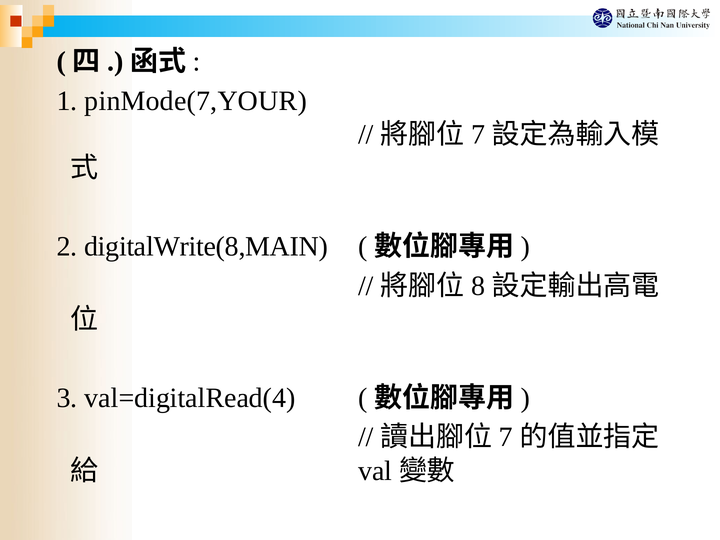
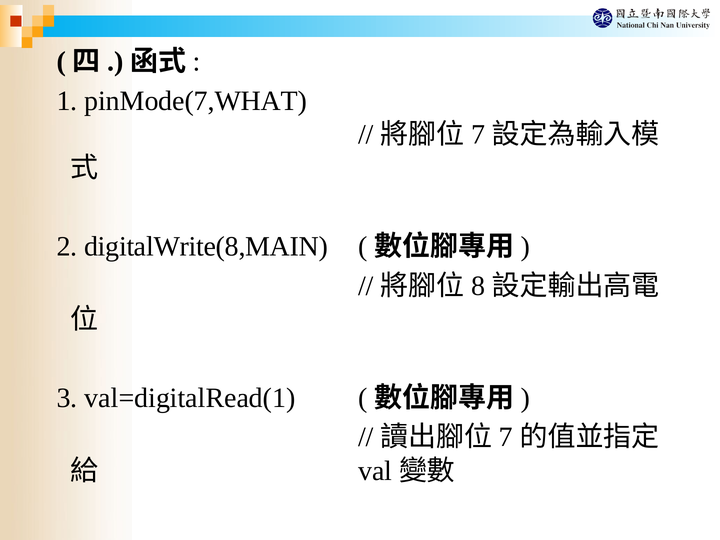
pinMode(7,YOUR: pinMode(7,YOUR -> pinMode(7,WHAT
val=digitalRead(4: val=digitalRead(4 -> val=digitalRead(1
